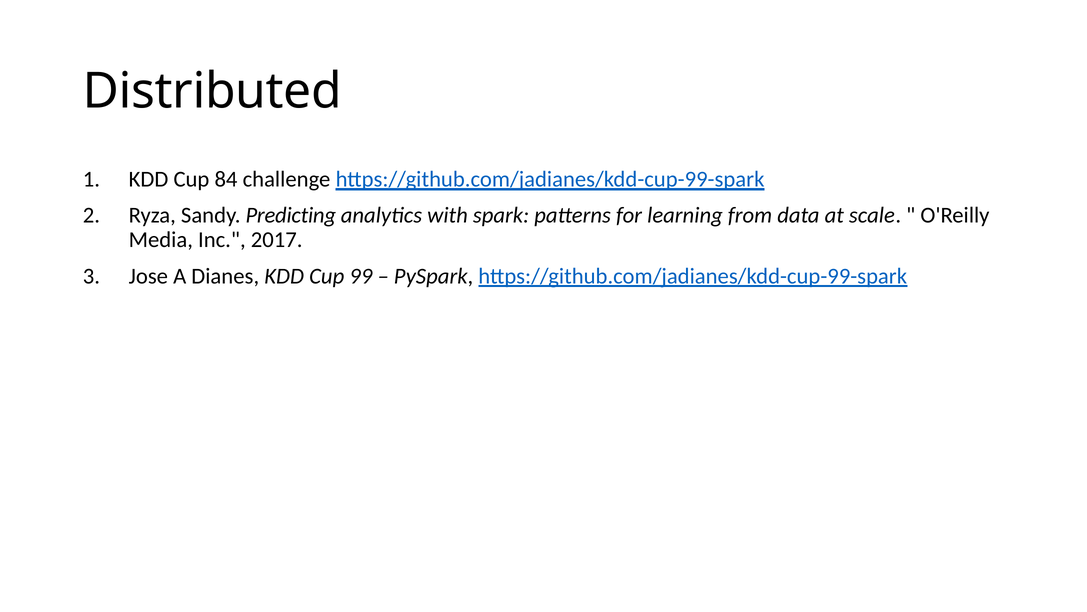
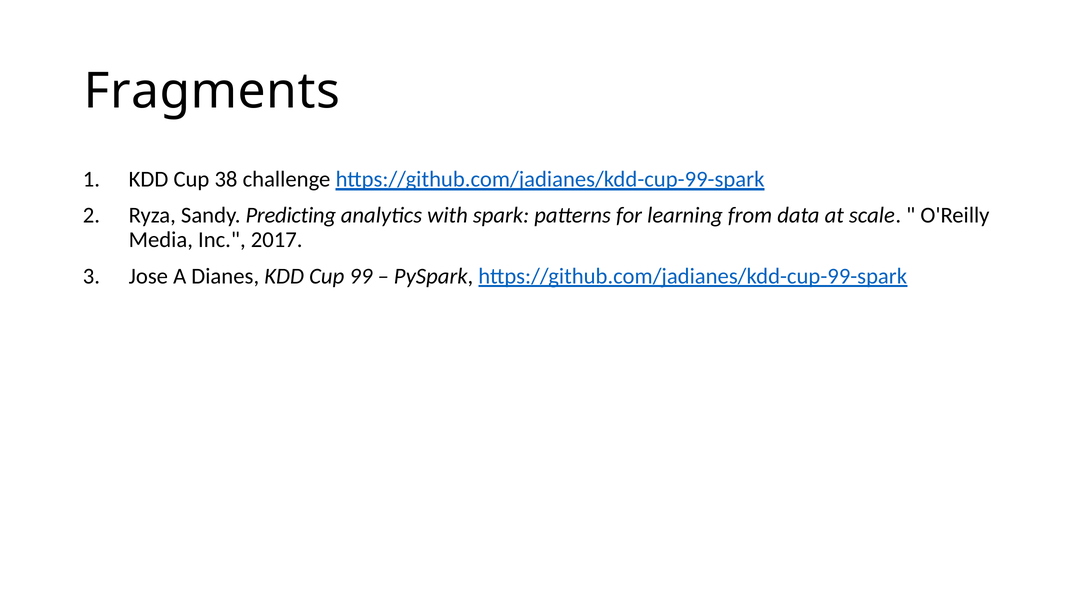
Distributed: Distributed -> Fragments
84: 84 -> 38
